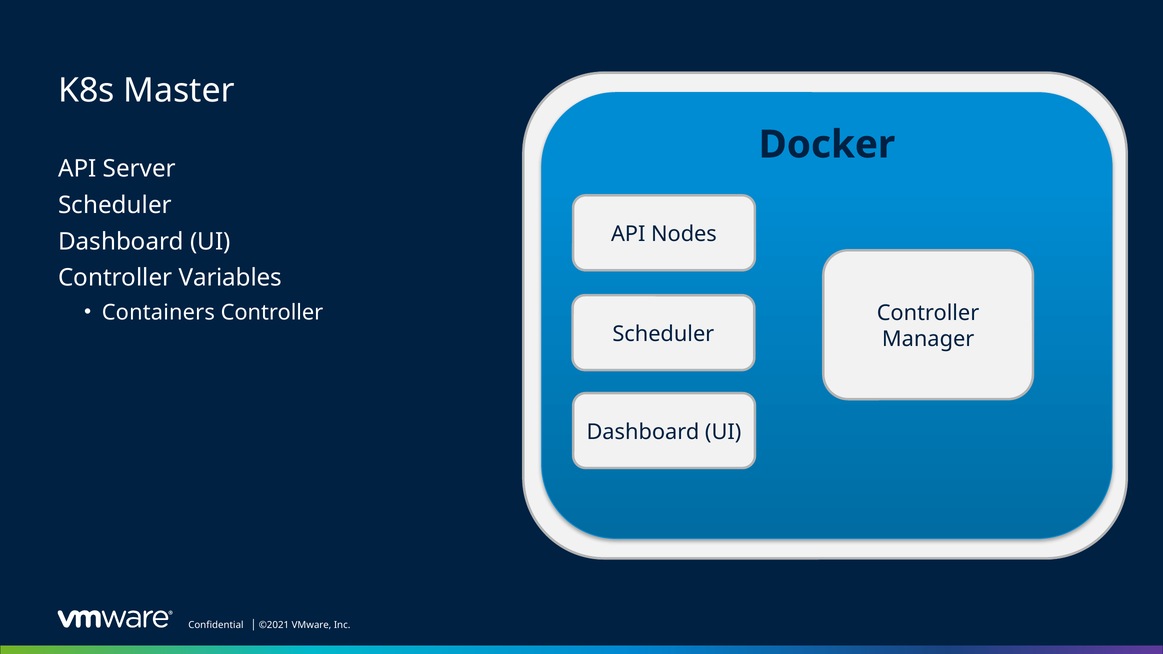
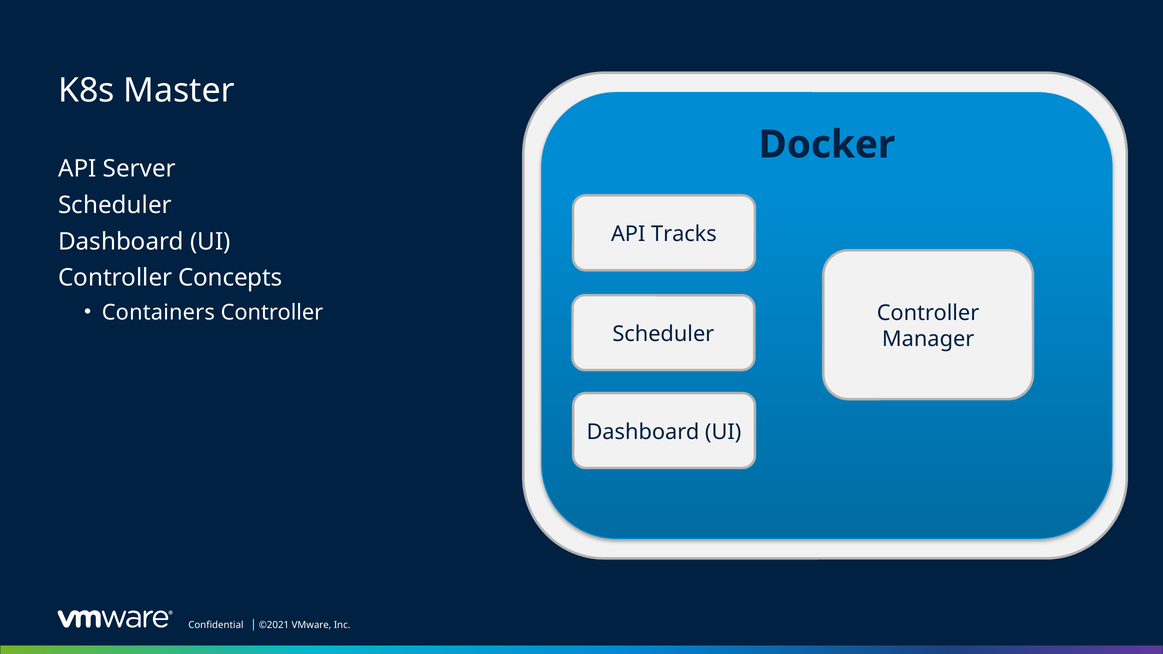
Nodes: Nodes -> Tracks
Variables: Variables -> Concepts
